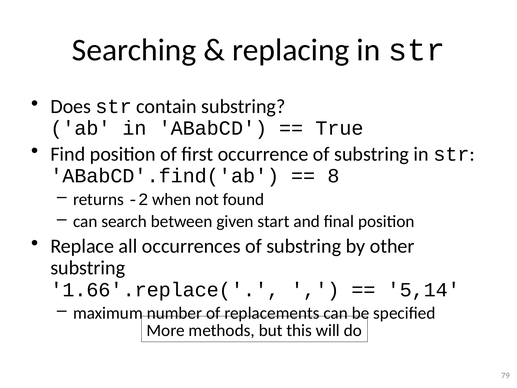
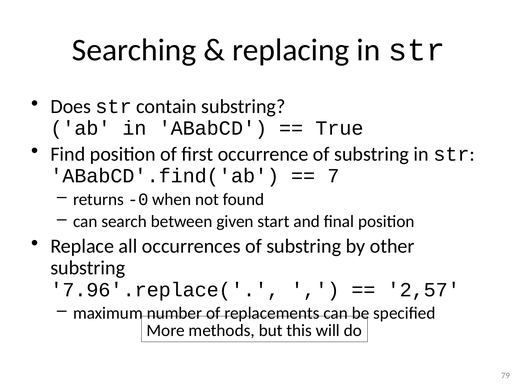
8: 8 -> 7
-2: -2 -> -0
1.66'.replace(: 1.66'.replace( -> 7.96'.replace(
5,14: 5,14 -> 2,57
